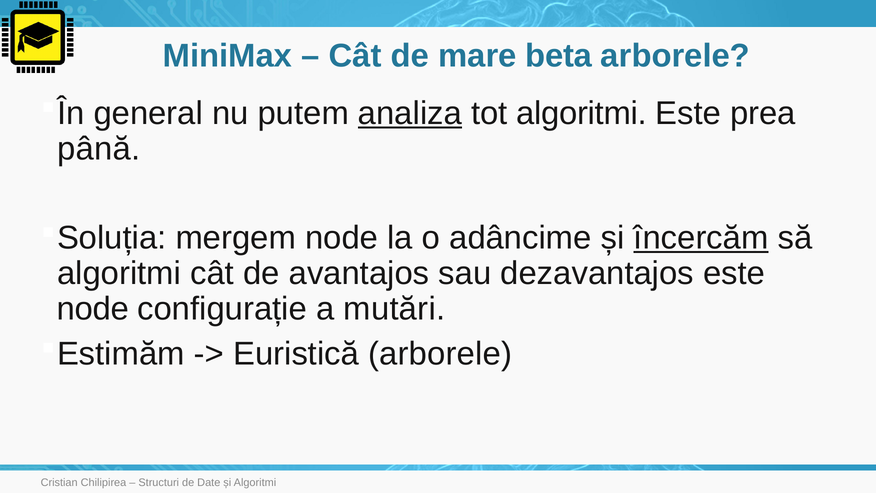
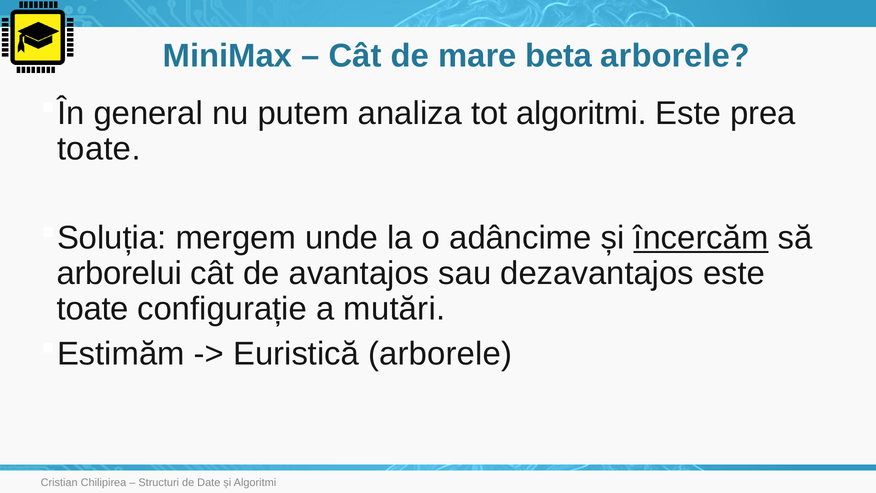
analiza underline: present -> none
până at (99, 149): până -> toate
mergem node: node -> unde
algoritmi at (119, 273): algoritmi -> arborelui
node at (93, 309): node -> toate
